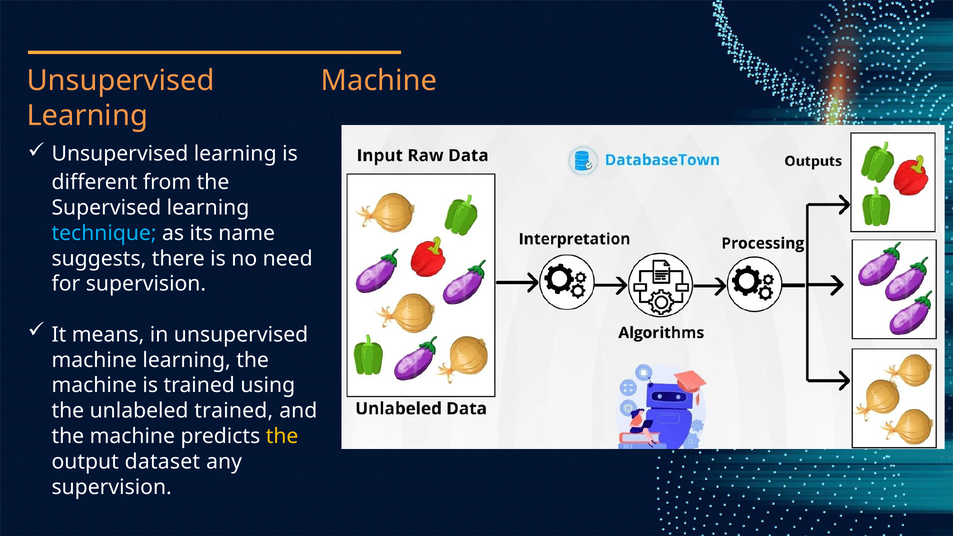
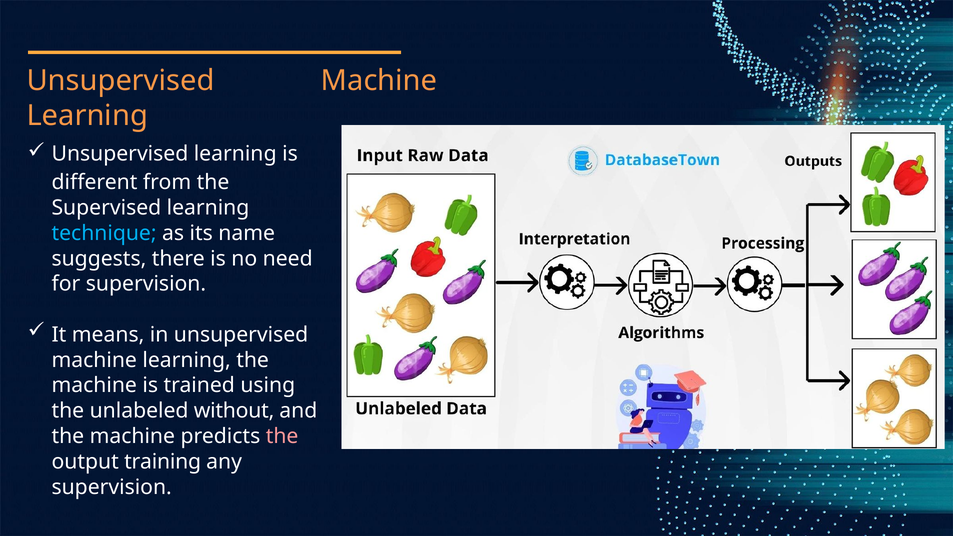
unlabeled trained: trained -> without
the at (282, 437) colour: yellow -> pink
dataset: dataset -> training
